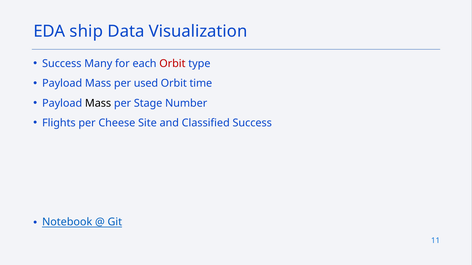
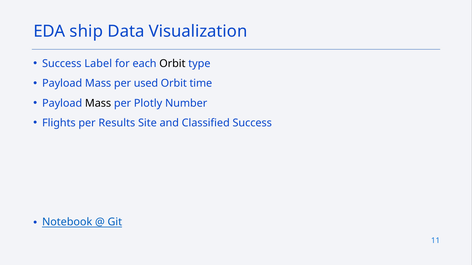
Many: Many -> Label
Orbit at (172, 64) colour: red -> black
Stage: Stage -> Plotly
Cheese: Cheese -> Results
